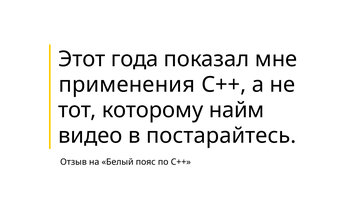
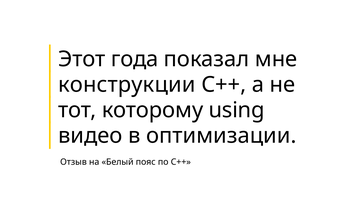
применения: применения -> конструкции
найм: найм -> using
постарайтесь: постарайтесь -> оптимизации
